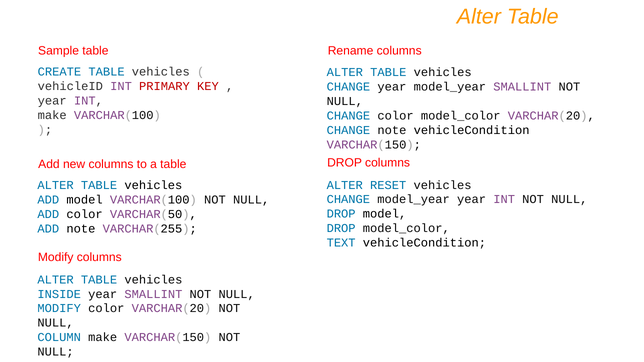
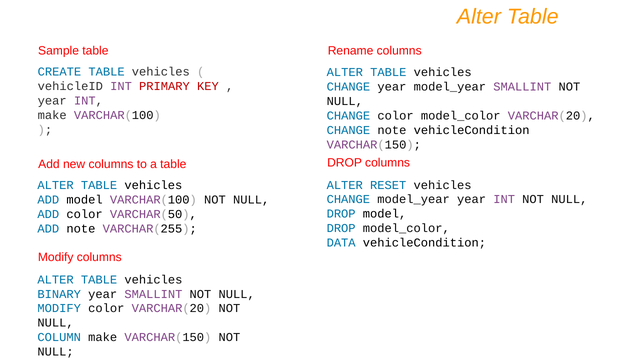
TEXT: TEXT -> DATA
INSIDE: INSIDE -> BINARY
